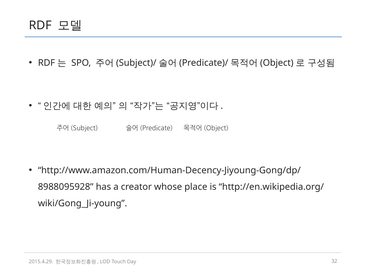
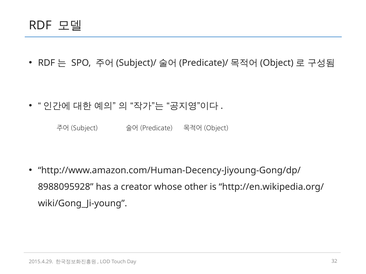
place: place -> other
